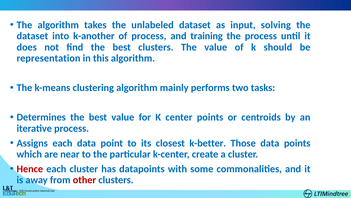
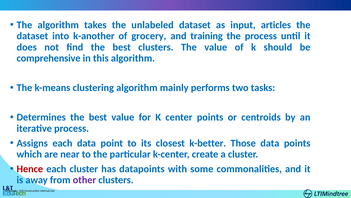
solving: solving -> articles
of process: process -> grocery
representation: representation -> comprehensive
other colour: red -> purple
